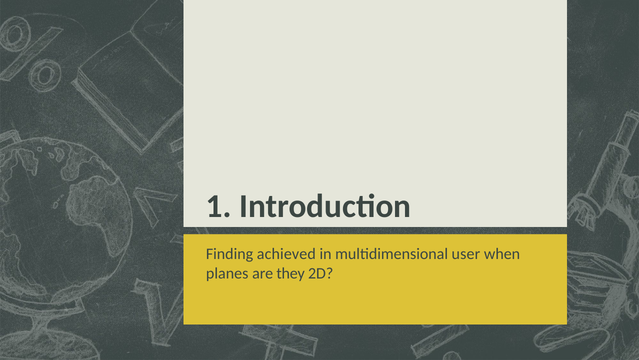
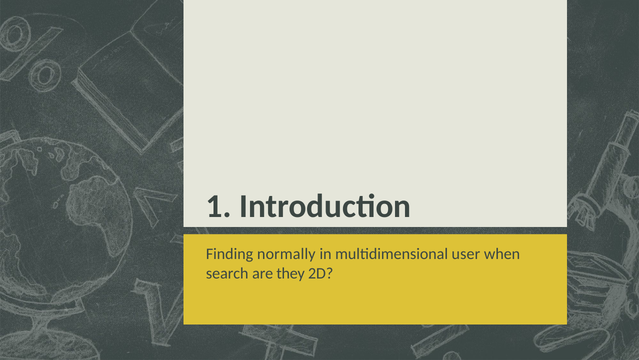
achieved: achieved -> normally
planes: planes -> search
